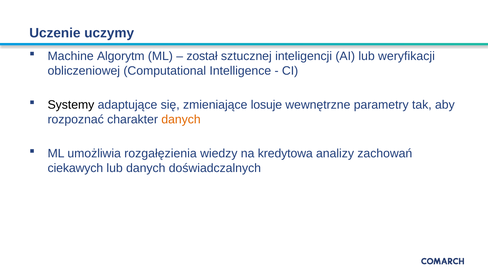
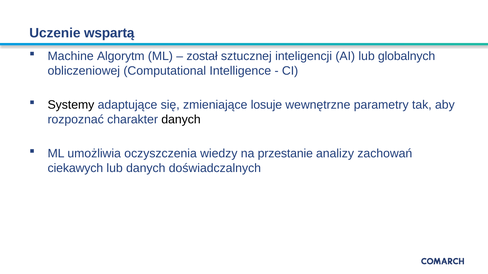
uczymy: uczymy -> wspartą
weryfikacji: weryfikacji -> globalnych
danych at (181, 120) colour: orange -> black
rozgałęzienia: rozgałęzienia -> oczyszczenia
kredytowa: kredytowa -> przestanie
